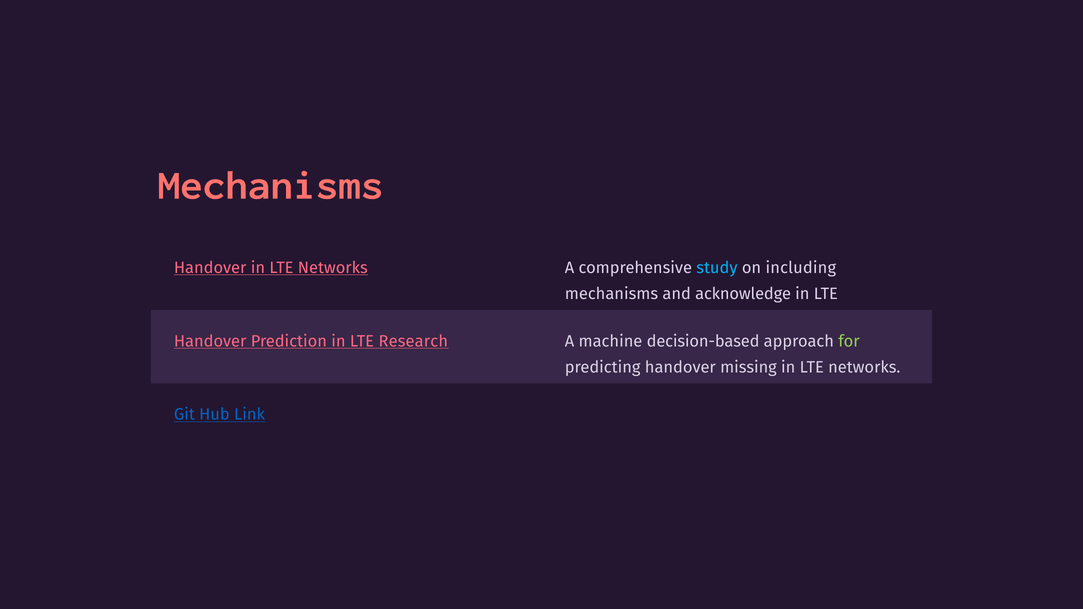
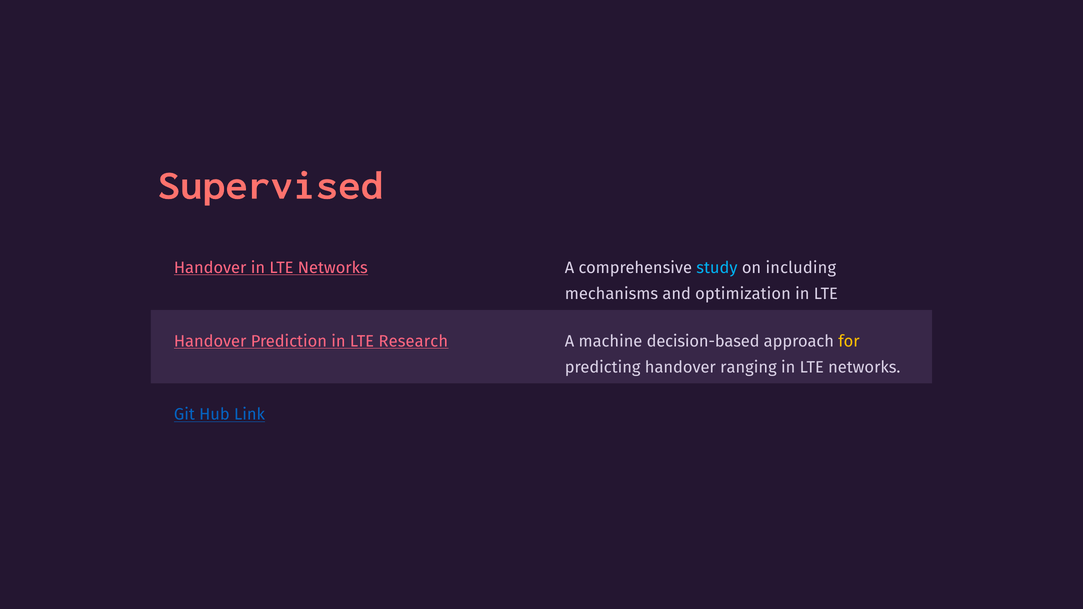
Mechanisms at (270, 185): Mechanisms -> Supervised
acknowledge: acknowledge -> optimization
for colour: light green -> yellow
missing: missing -> ranging
